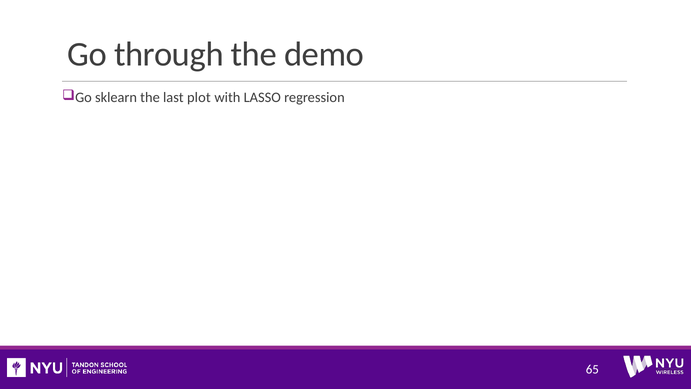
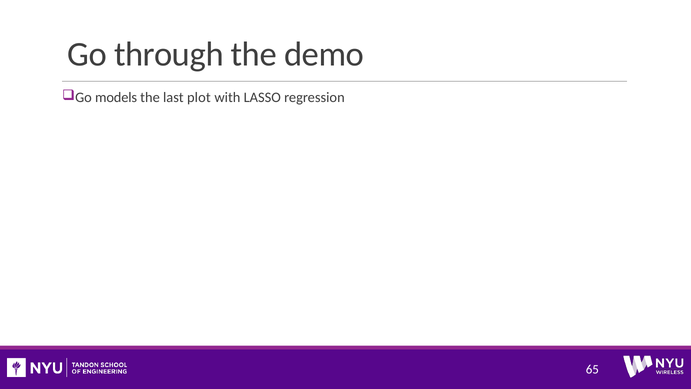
sklearn: sklearn -> models
